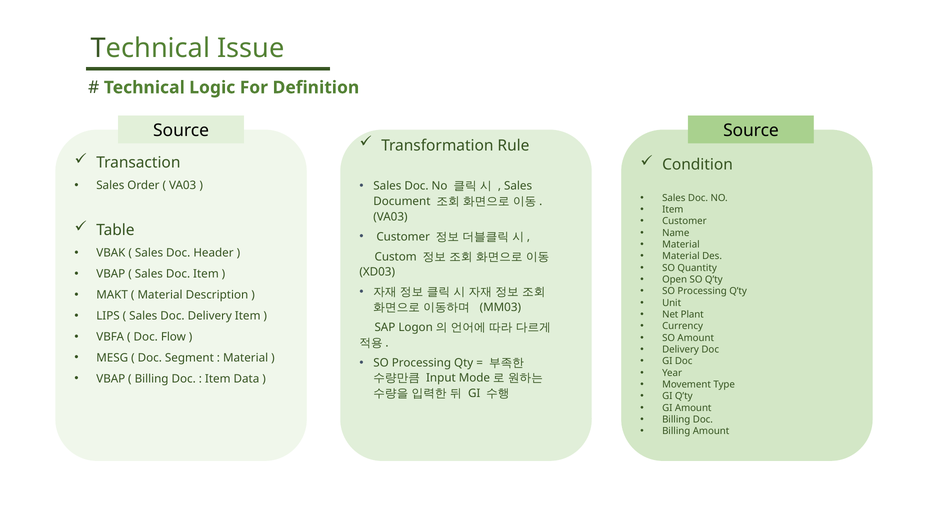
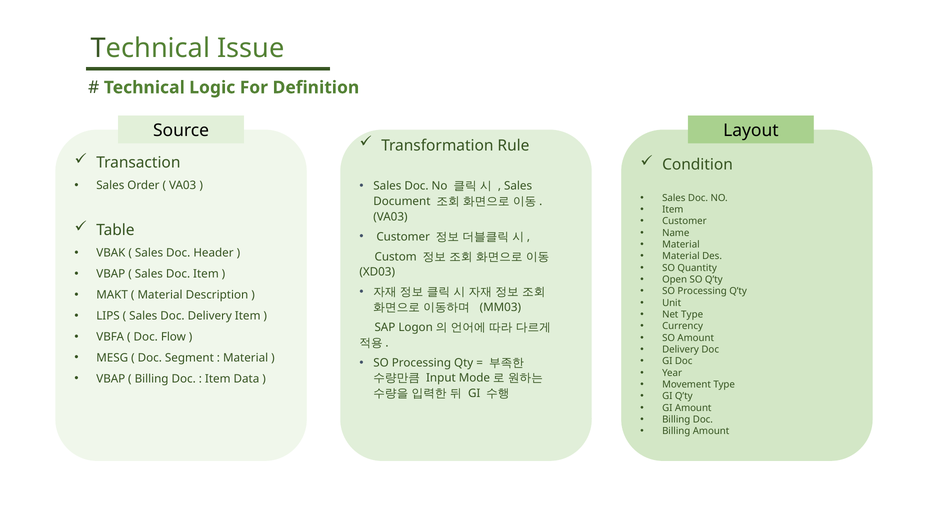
Source Source: Source -> Layout
Net Plant: Plant -> Type
